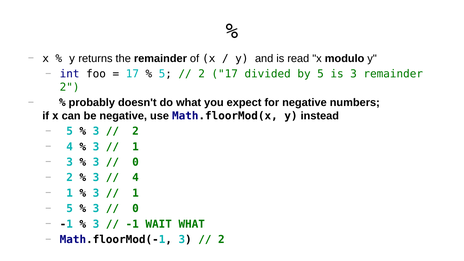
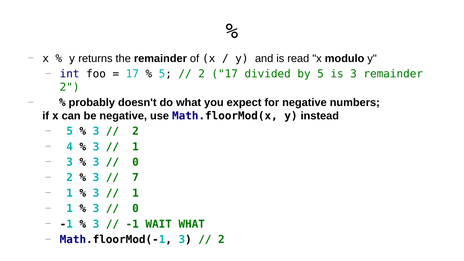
4 at (136, 178): 4 -> 7
5 at (70, 209): 5 -> 1
